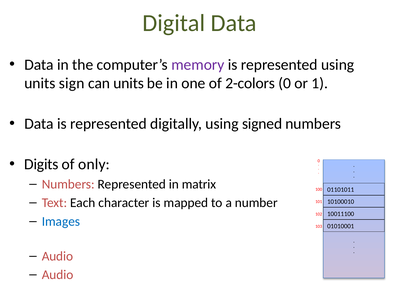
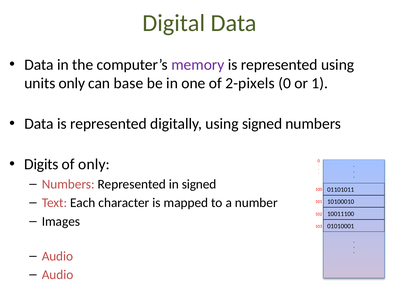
units sign: sign -> only
can units: units -> base
2-colors: 2-colors -> 2-pixels
in matrix: matrix -> signed
Images at (61, 221) colour: blue -> black
